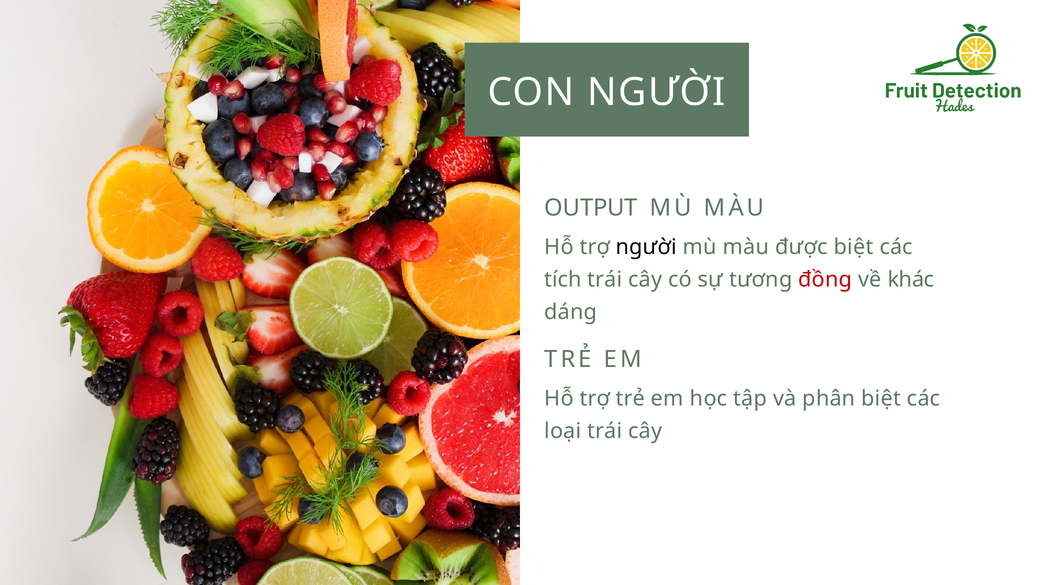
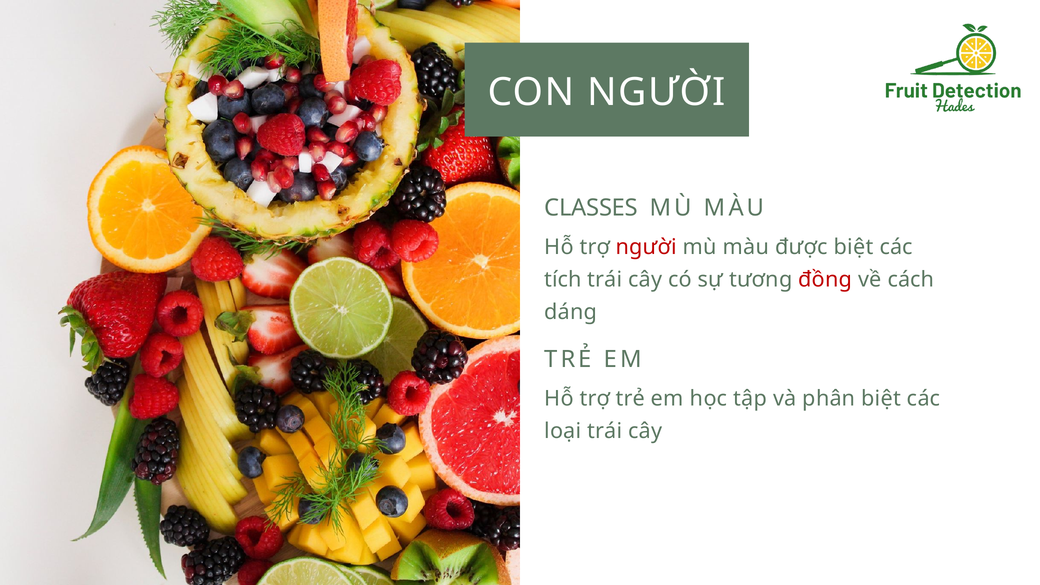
OUTPUT: OUTPUT -> CLASSES
người at (646, 247) colour: black -> red
khác: khác -> cách
